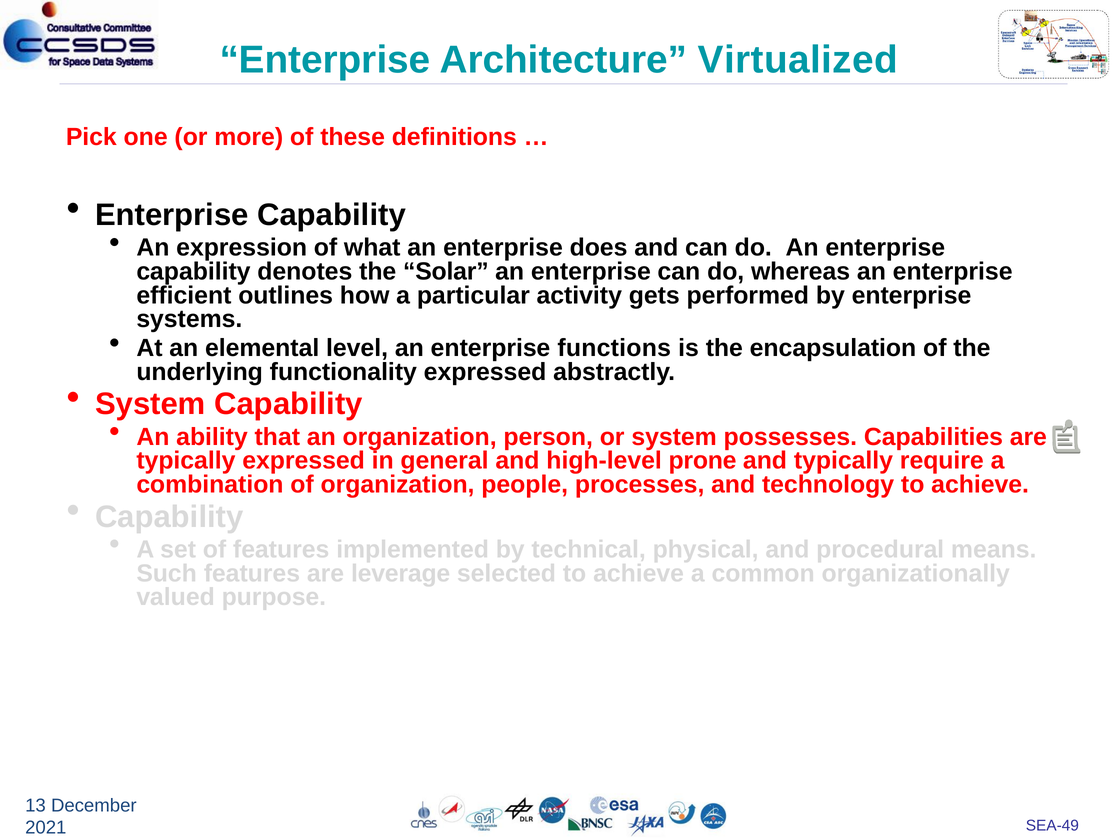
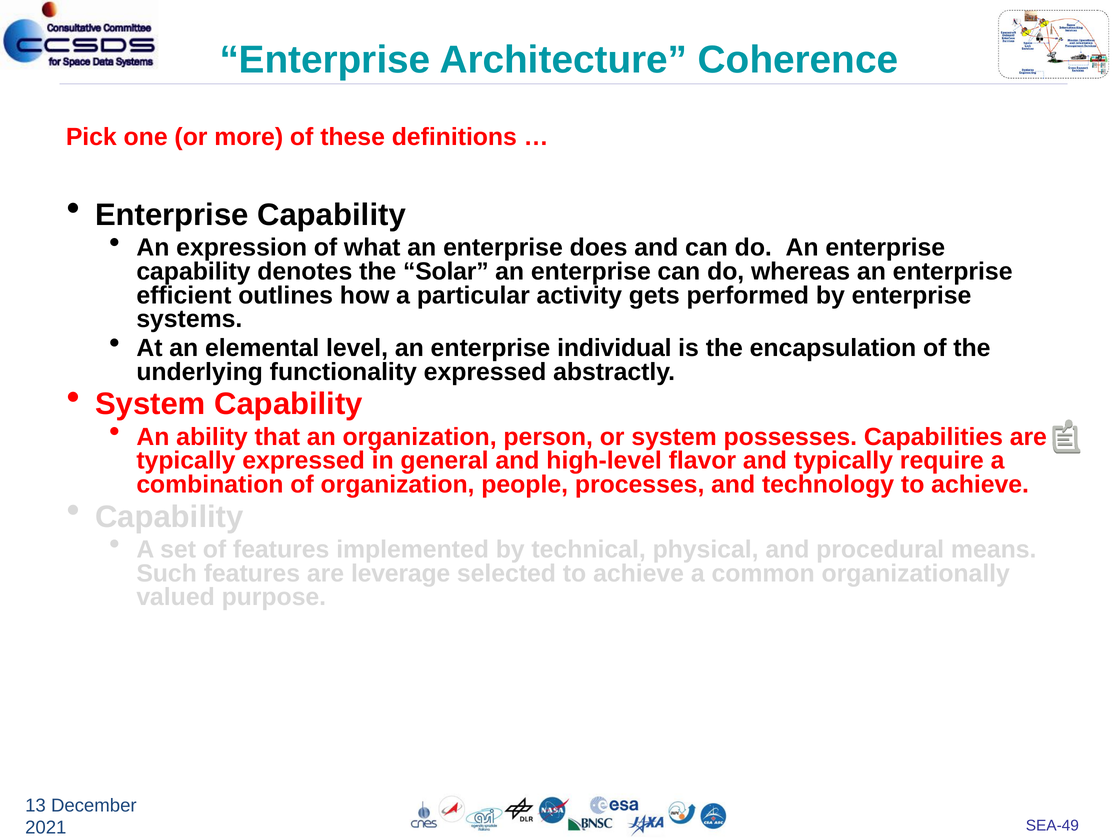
Virtualized: Virtualized -> Coherence
functions: functions -> individual
prone: prone -> flavor
